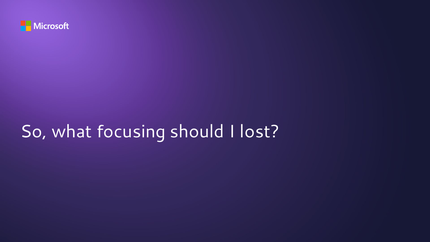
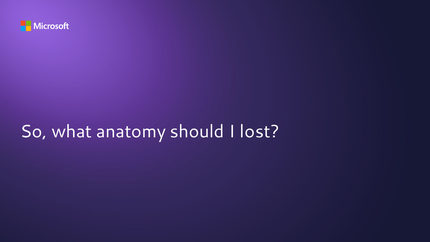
focusing: focusing -> anatomy
